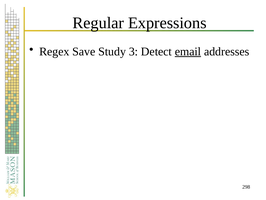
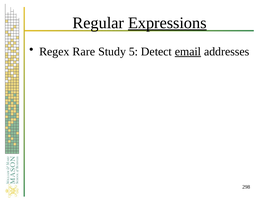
Expressions underline: none -> present
Save: Save -> Rare
3: 3 -> 5
